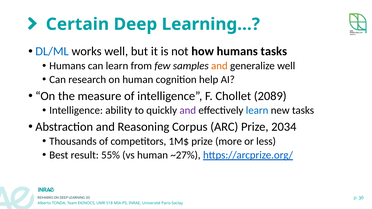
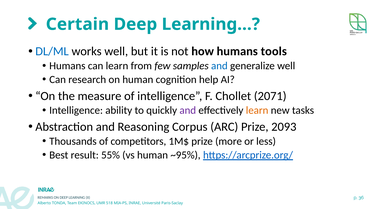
humans tasks: tasks -> tools
and at (219, 66) colour: orange -> blue
2089: 2089 -> 2071
learn at (257, 111) colour: blue -> orange
2034: 2034 -> 2093
~27%: ~27% -> ~95%
